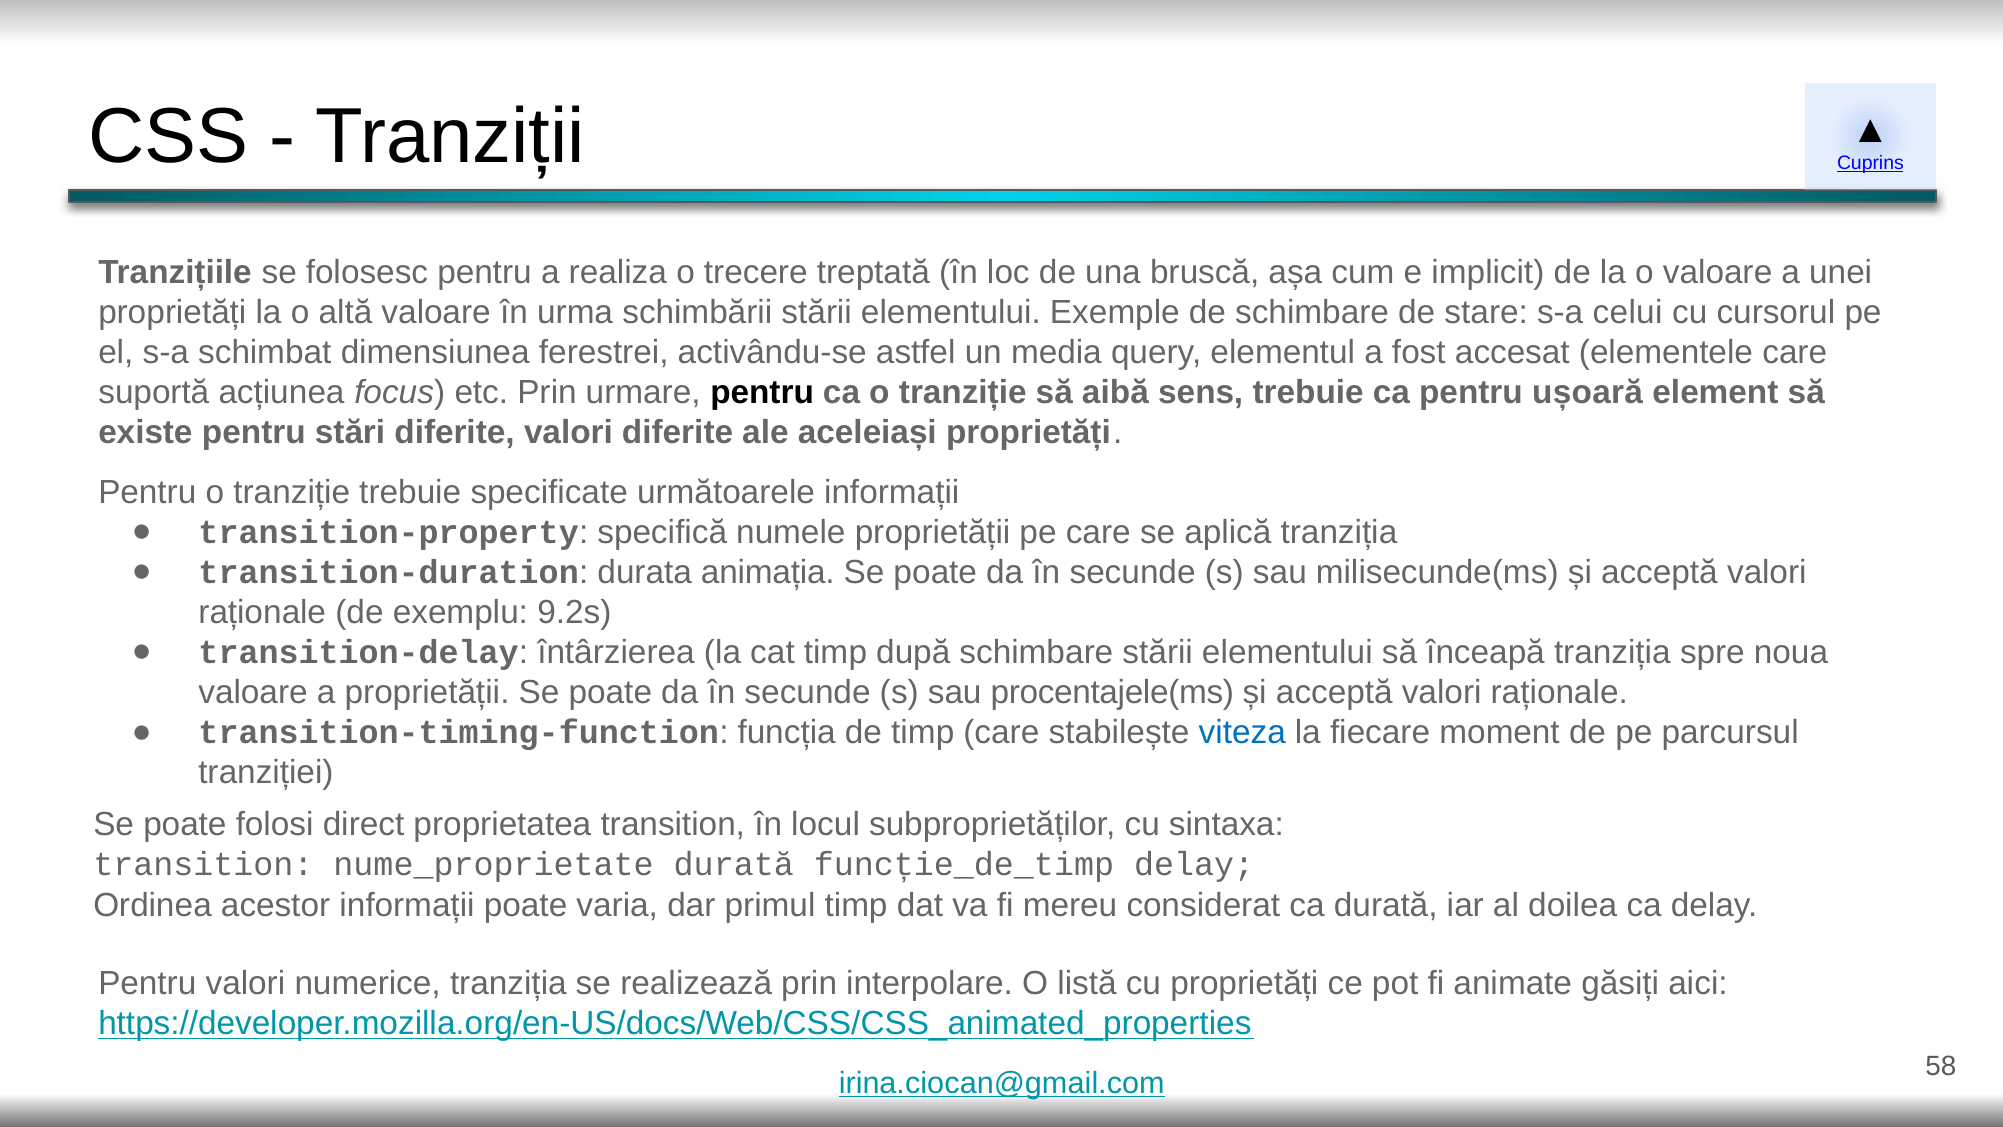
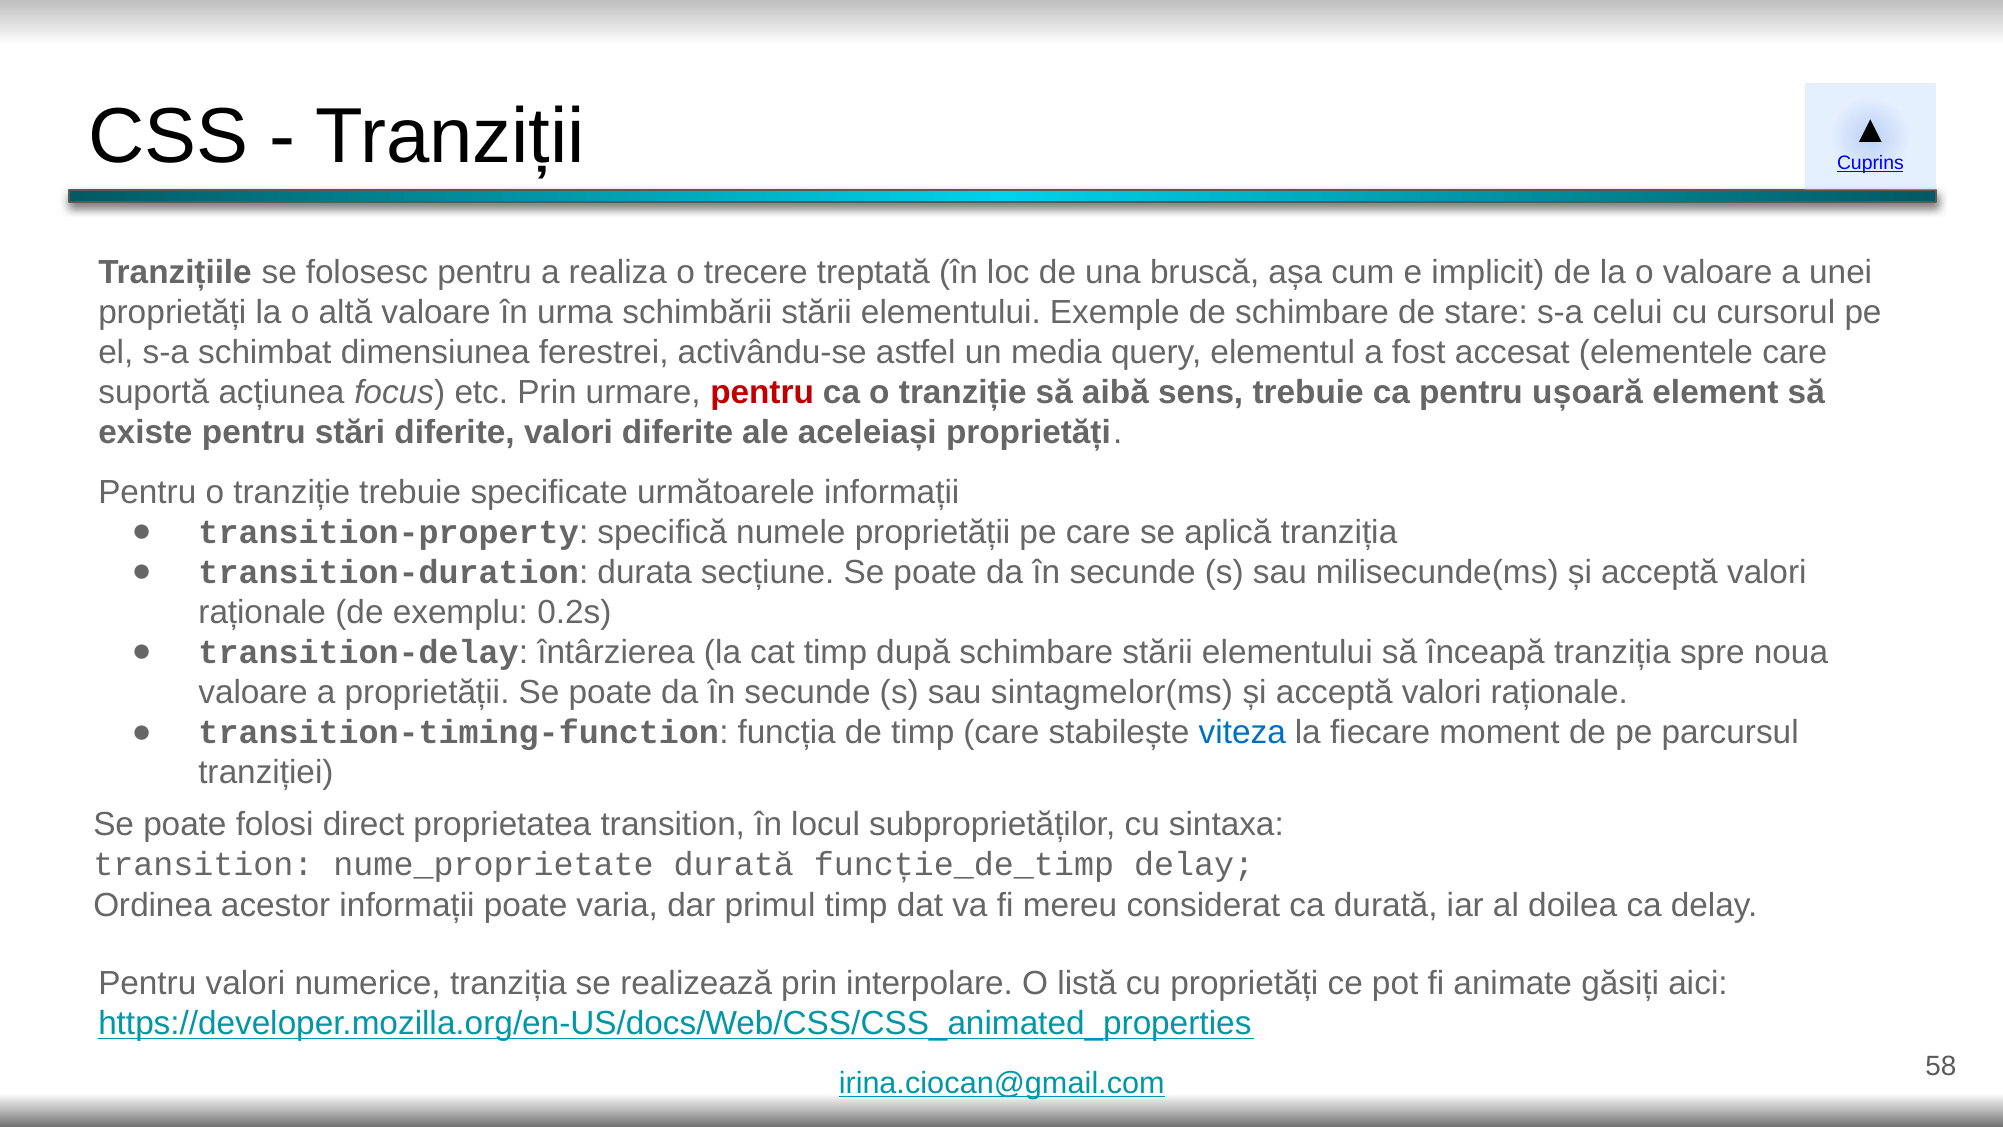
pentru at (762, 392) colour: black -> red
animația: animația -> secțiune
9.2s: 9.2s -> 0.2s
procentajele(ms: procentajele(ms -> sintagmelor(ms
